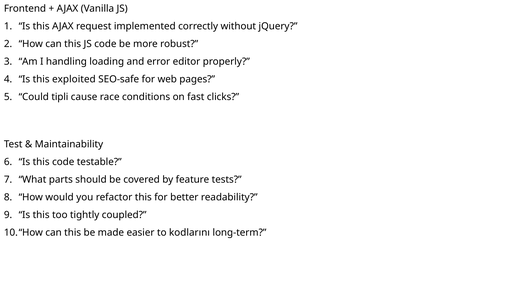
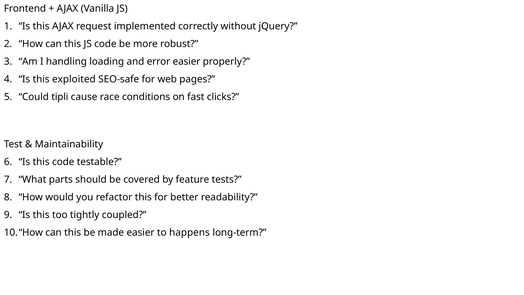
error editor: editor -> easier
kodlarını: kodlarını -> happens
